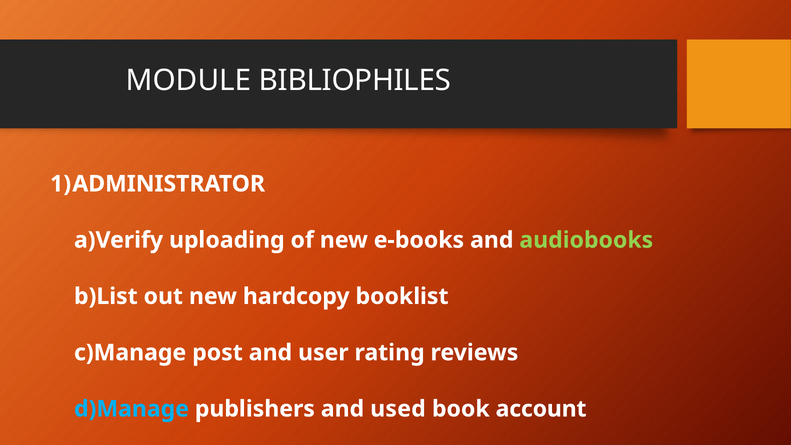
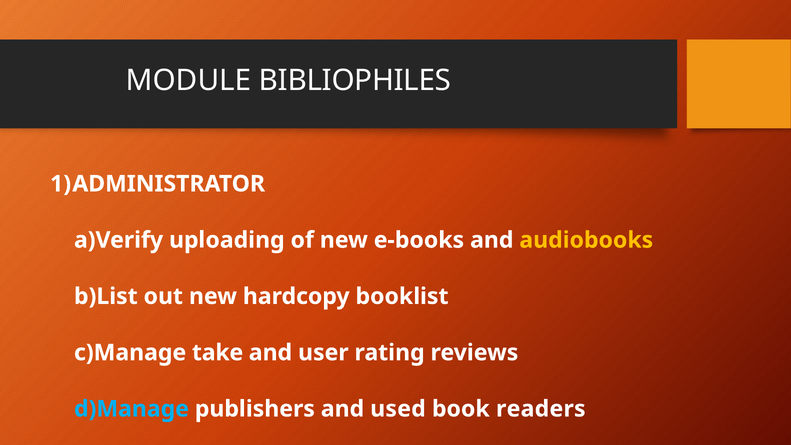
audiobooks colour: light green -> yellow
post: post -> take
account: account -> readers
